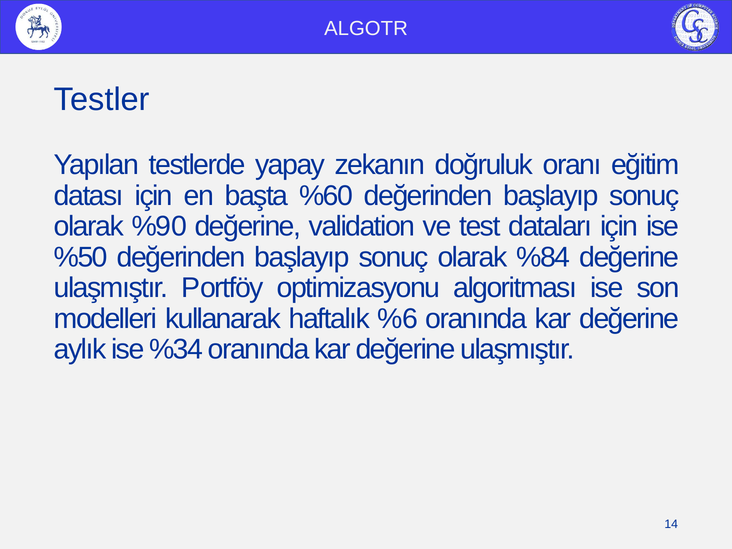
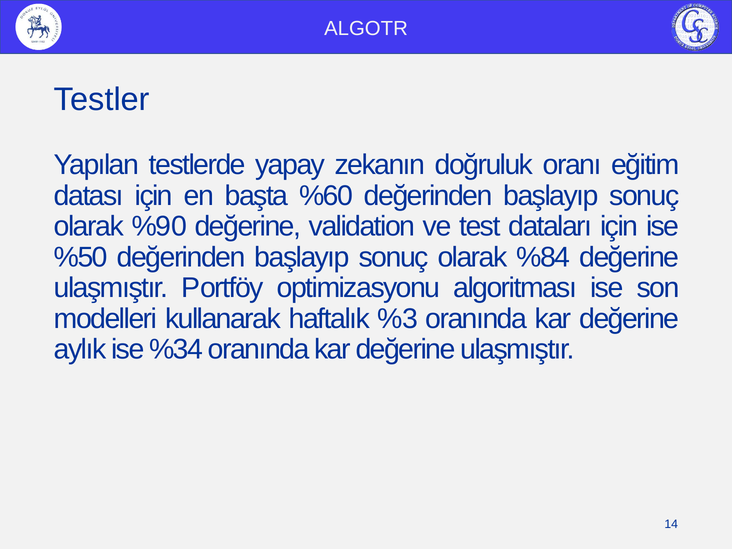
%6: %6 -> %3
